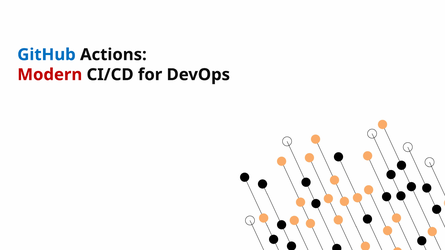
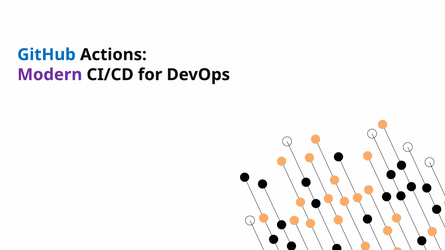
Modern colour: red -> purple
